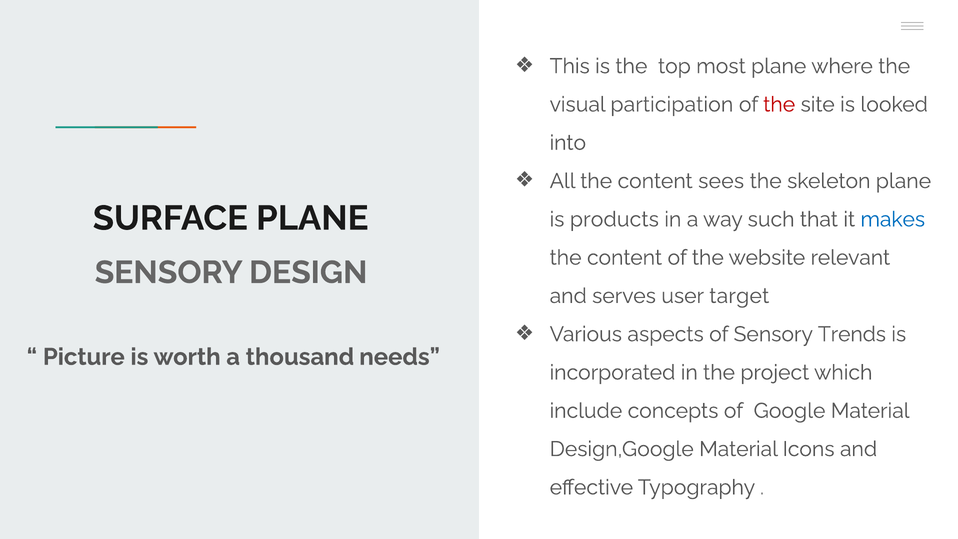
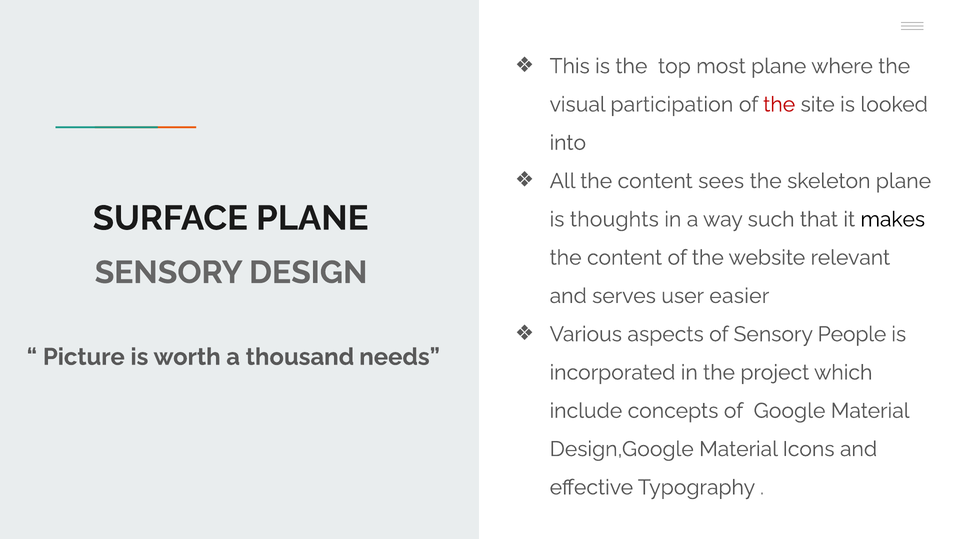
products: products -> thoughts
makes colour: blue -> black
target: target -> easier
Trends: Trends -> People
